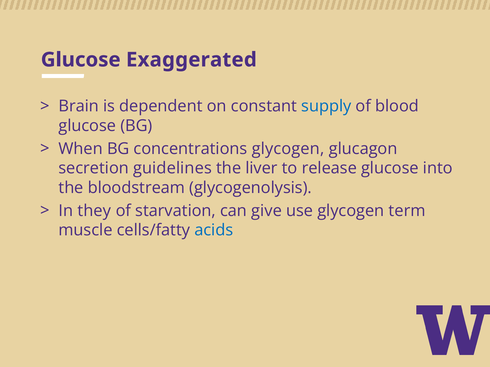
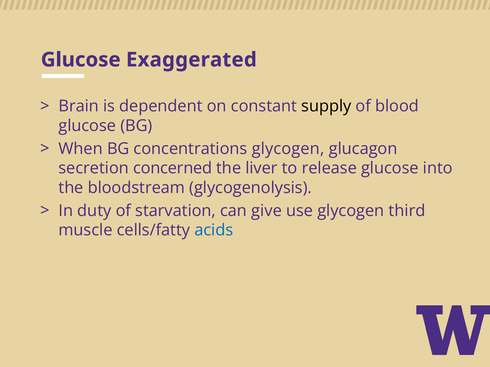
supply colour: blue -> black
guidelines: guidelines -> concerned
they: they -> duty
term: term -> third
